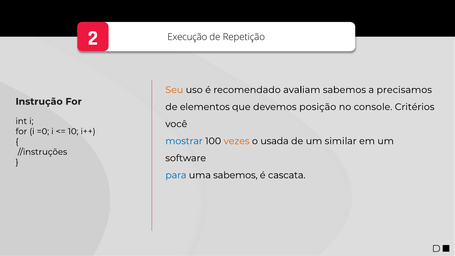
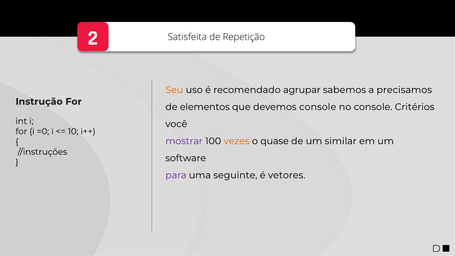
Execução: Execução -> Satisfeita
avaliam: avaliam -> agrupar
devemos posição: posição -> console
mostrar colour: blue -> purple
usada: usada -> quase
para colour: blue -> purple
uma sabemos: sabemos -> seguinte
cascata: cascata -> vetores
